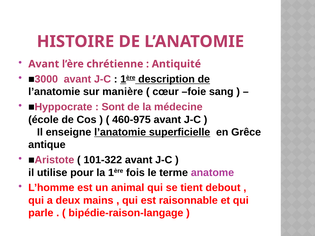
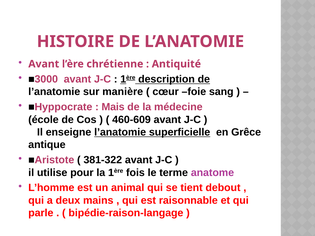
Sont: Sont -> Mais
460-975: 460-975 -> 460-609
101-322: 101-322 -> 381-322
